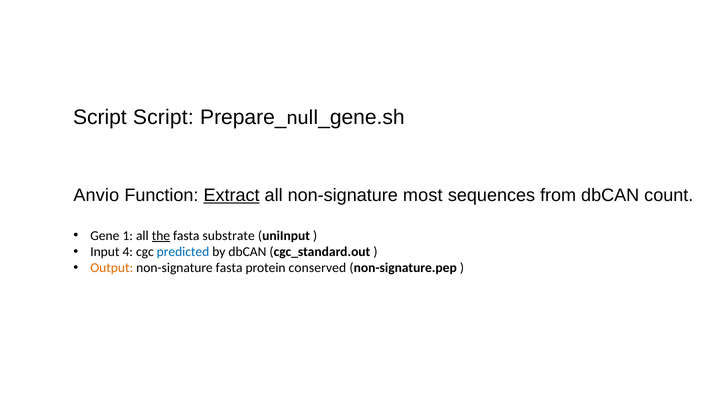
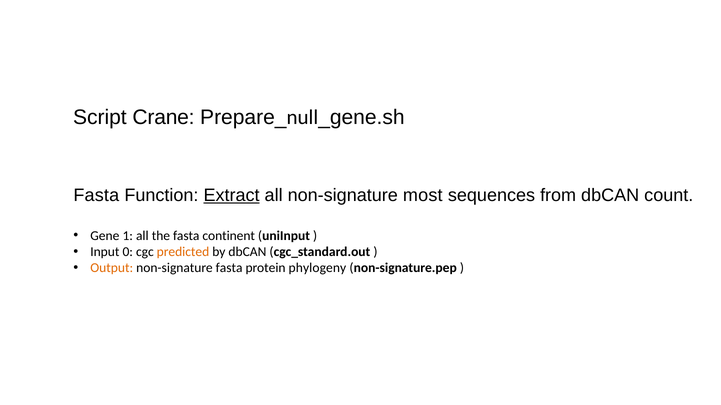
Script Script: Script -> Crane
Anvio at (96, 196): Anvio -> Fasta
the underline: present -> none
substrate: substrate -> continent
4: 4 -> 0
predicted colour: blue -> orange
conserved: conserved -> phylogeny
